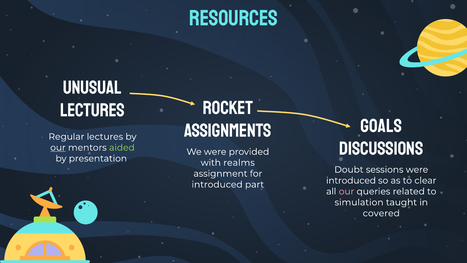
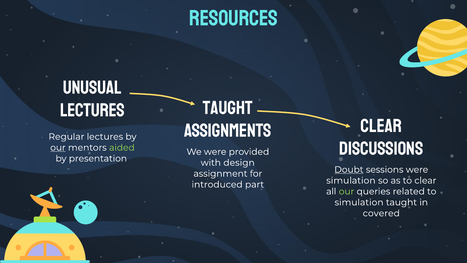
ROCKET at (228, 108): ROCKET -> TAUGHT
GOALS at (381, 126): GOALS -> CLEAR
realms: realms -> design
Doubt underline: none -> present
introduced at (351, 180): introduced -> simulation
our at (346, 191) colour: pink -> light green
